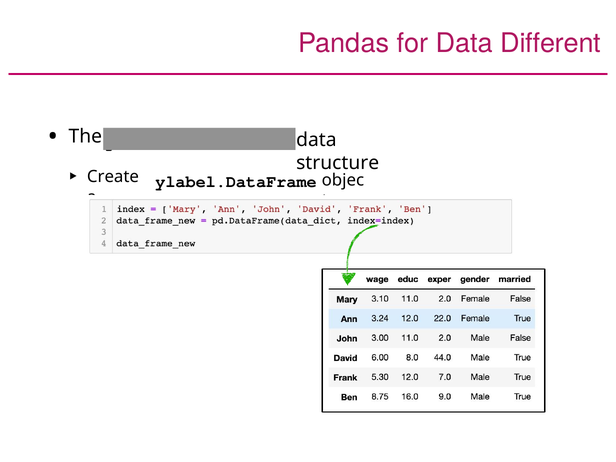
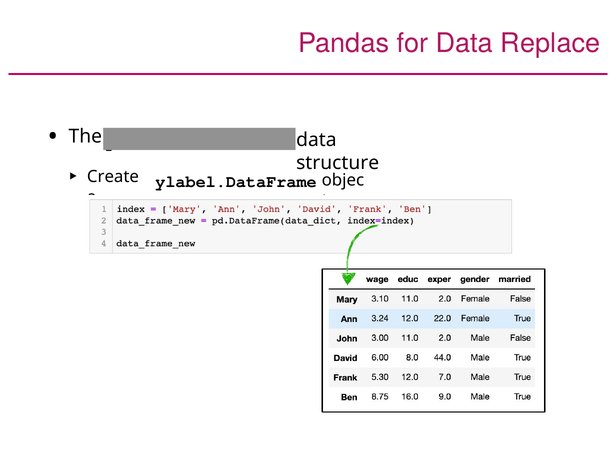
Different: Different -> Replace
